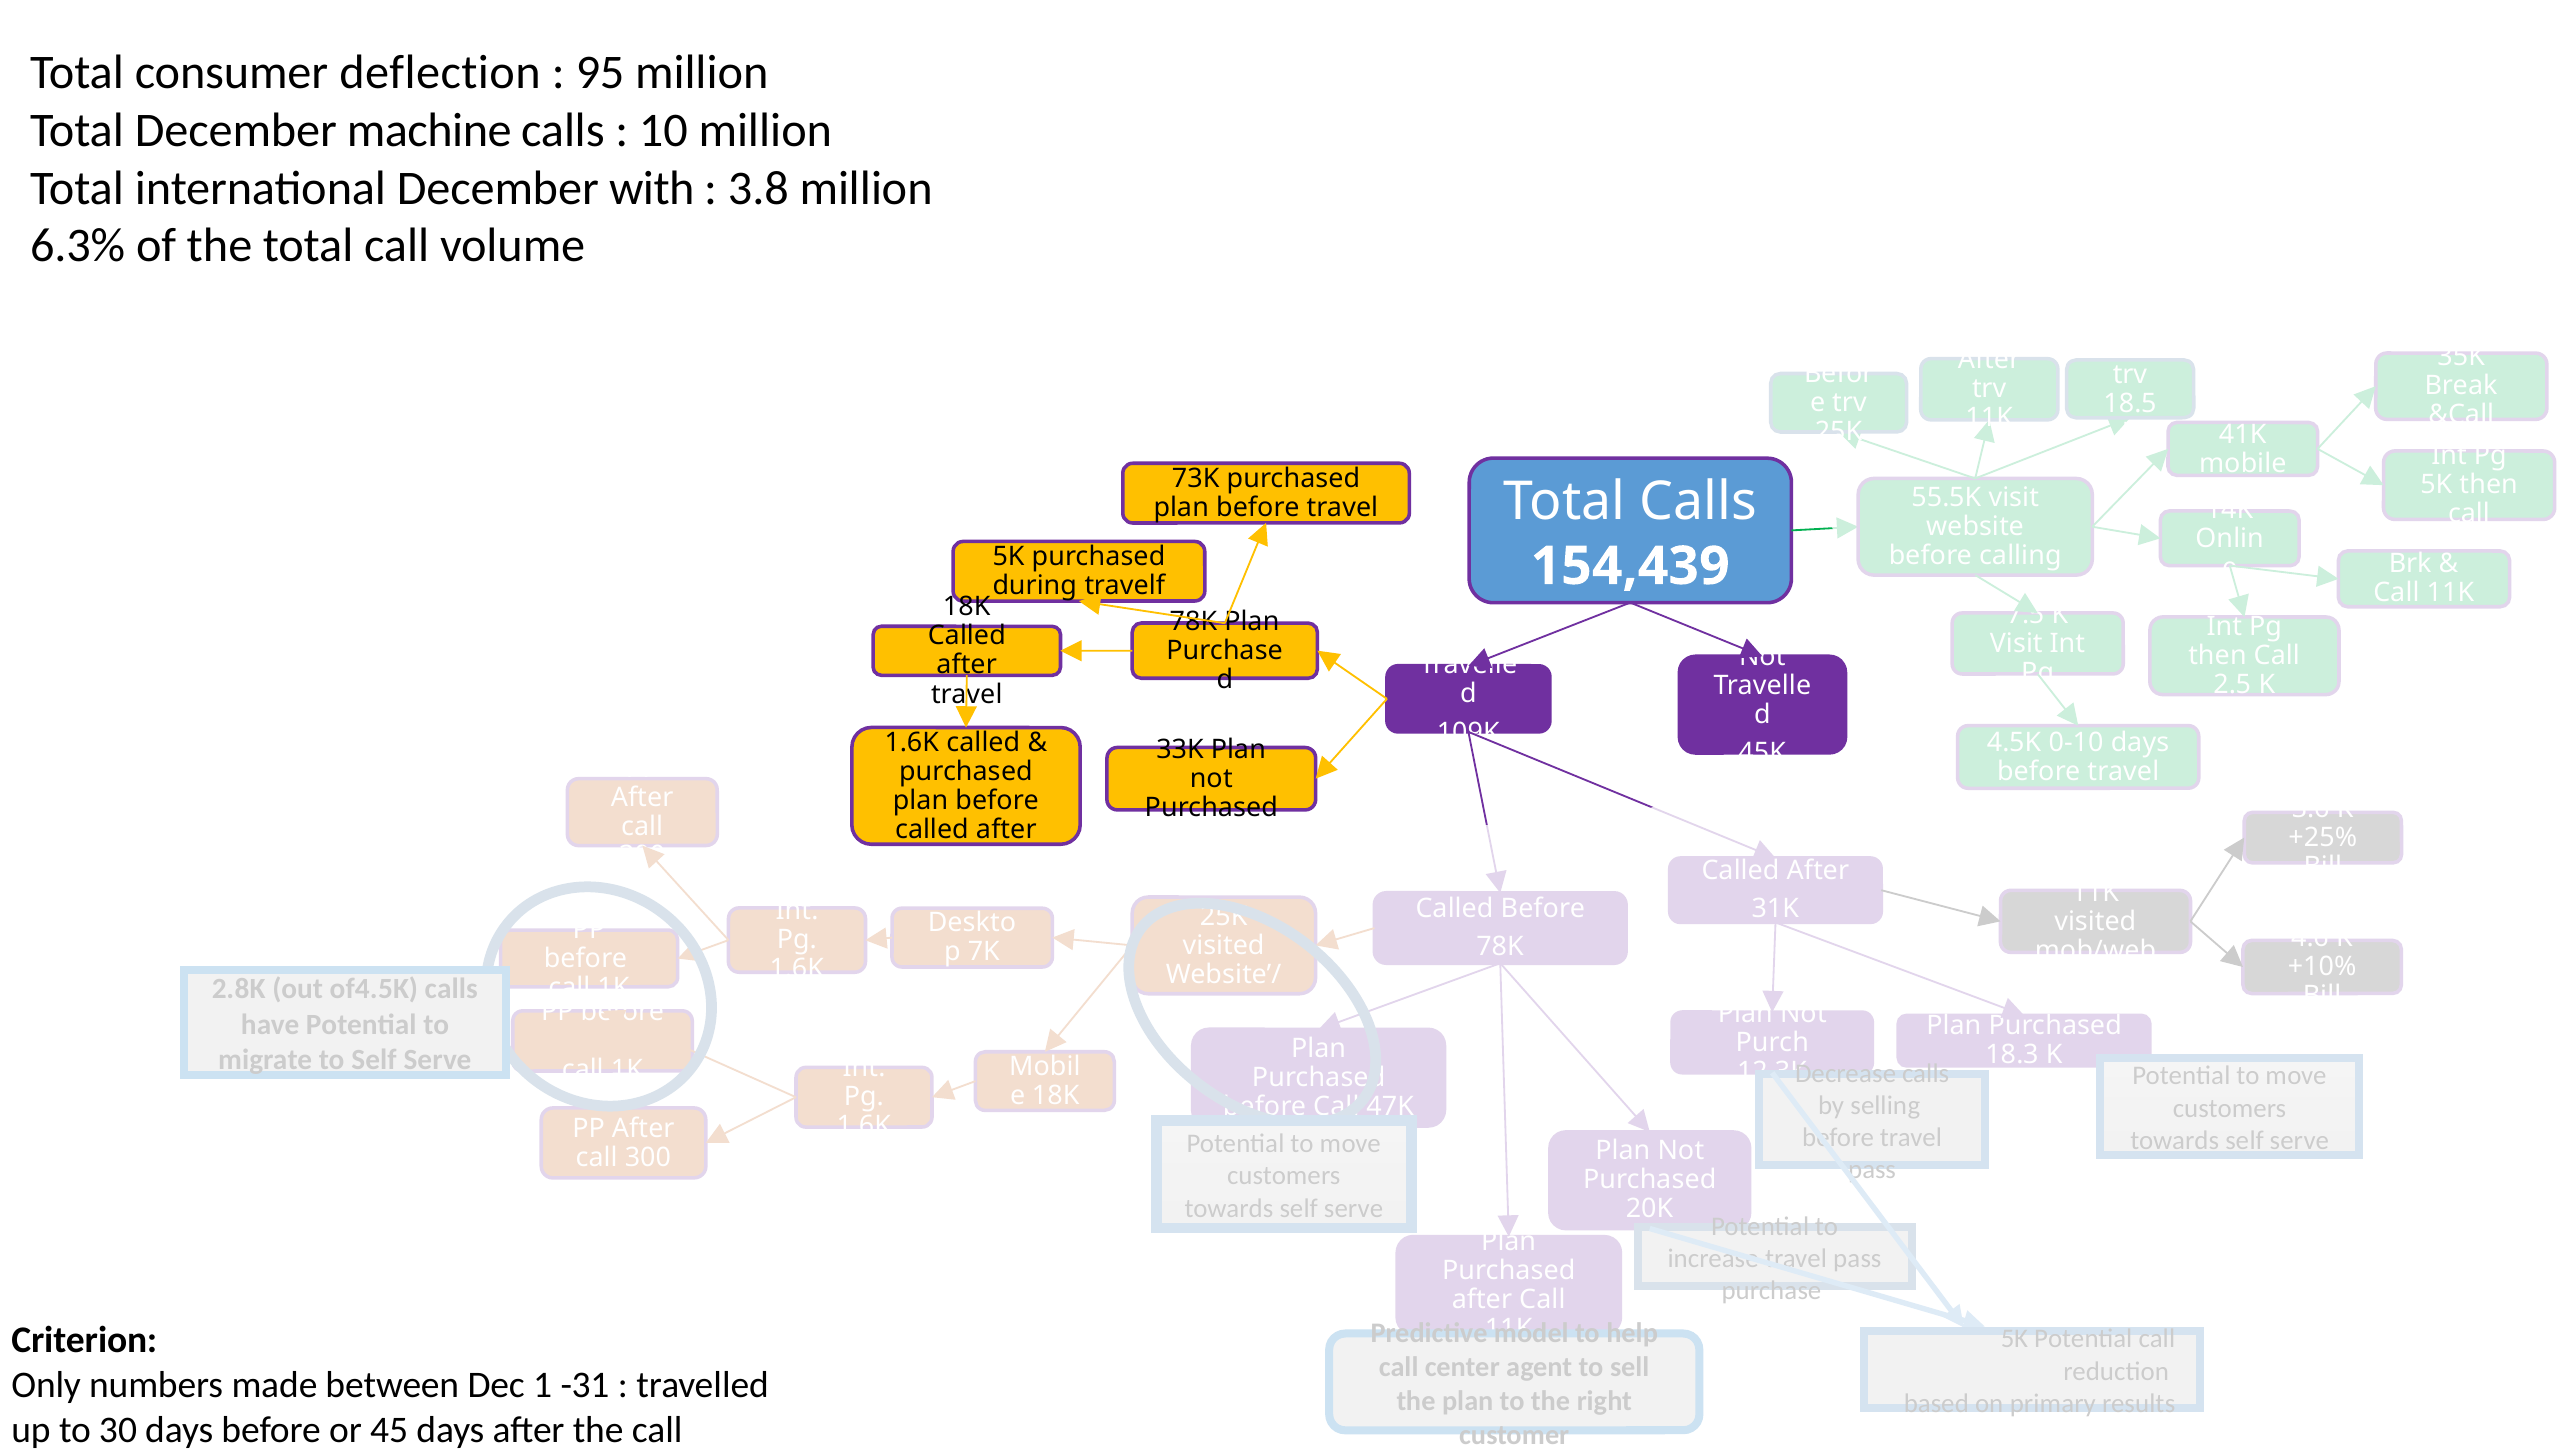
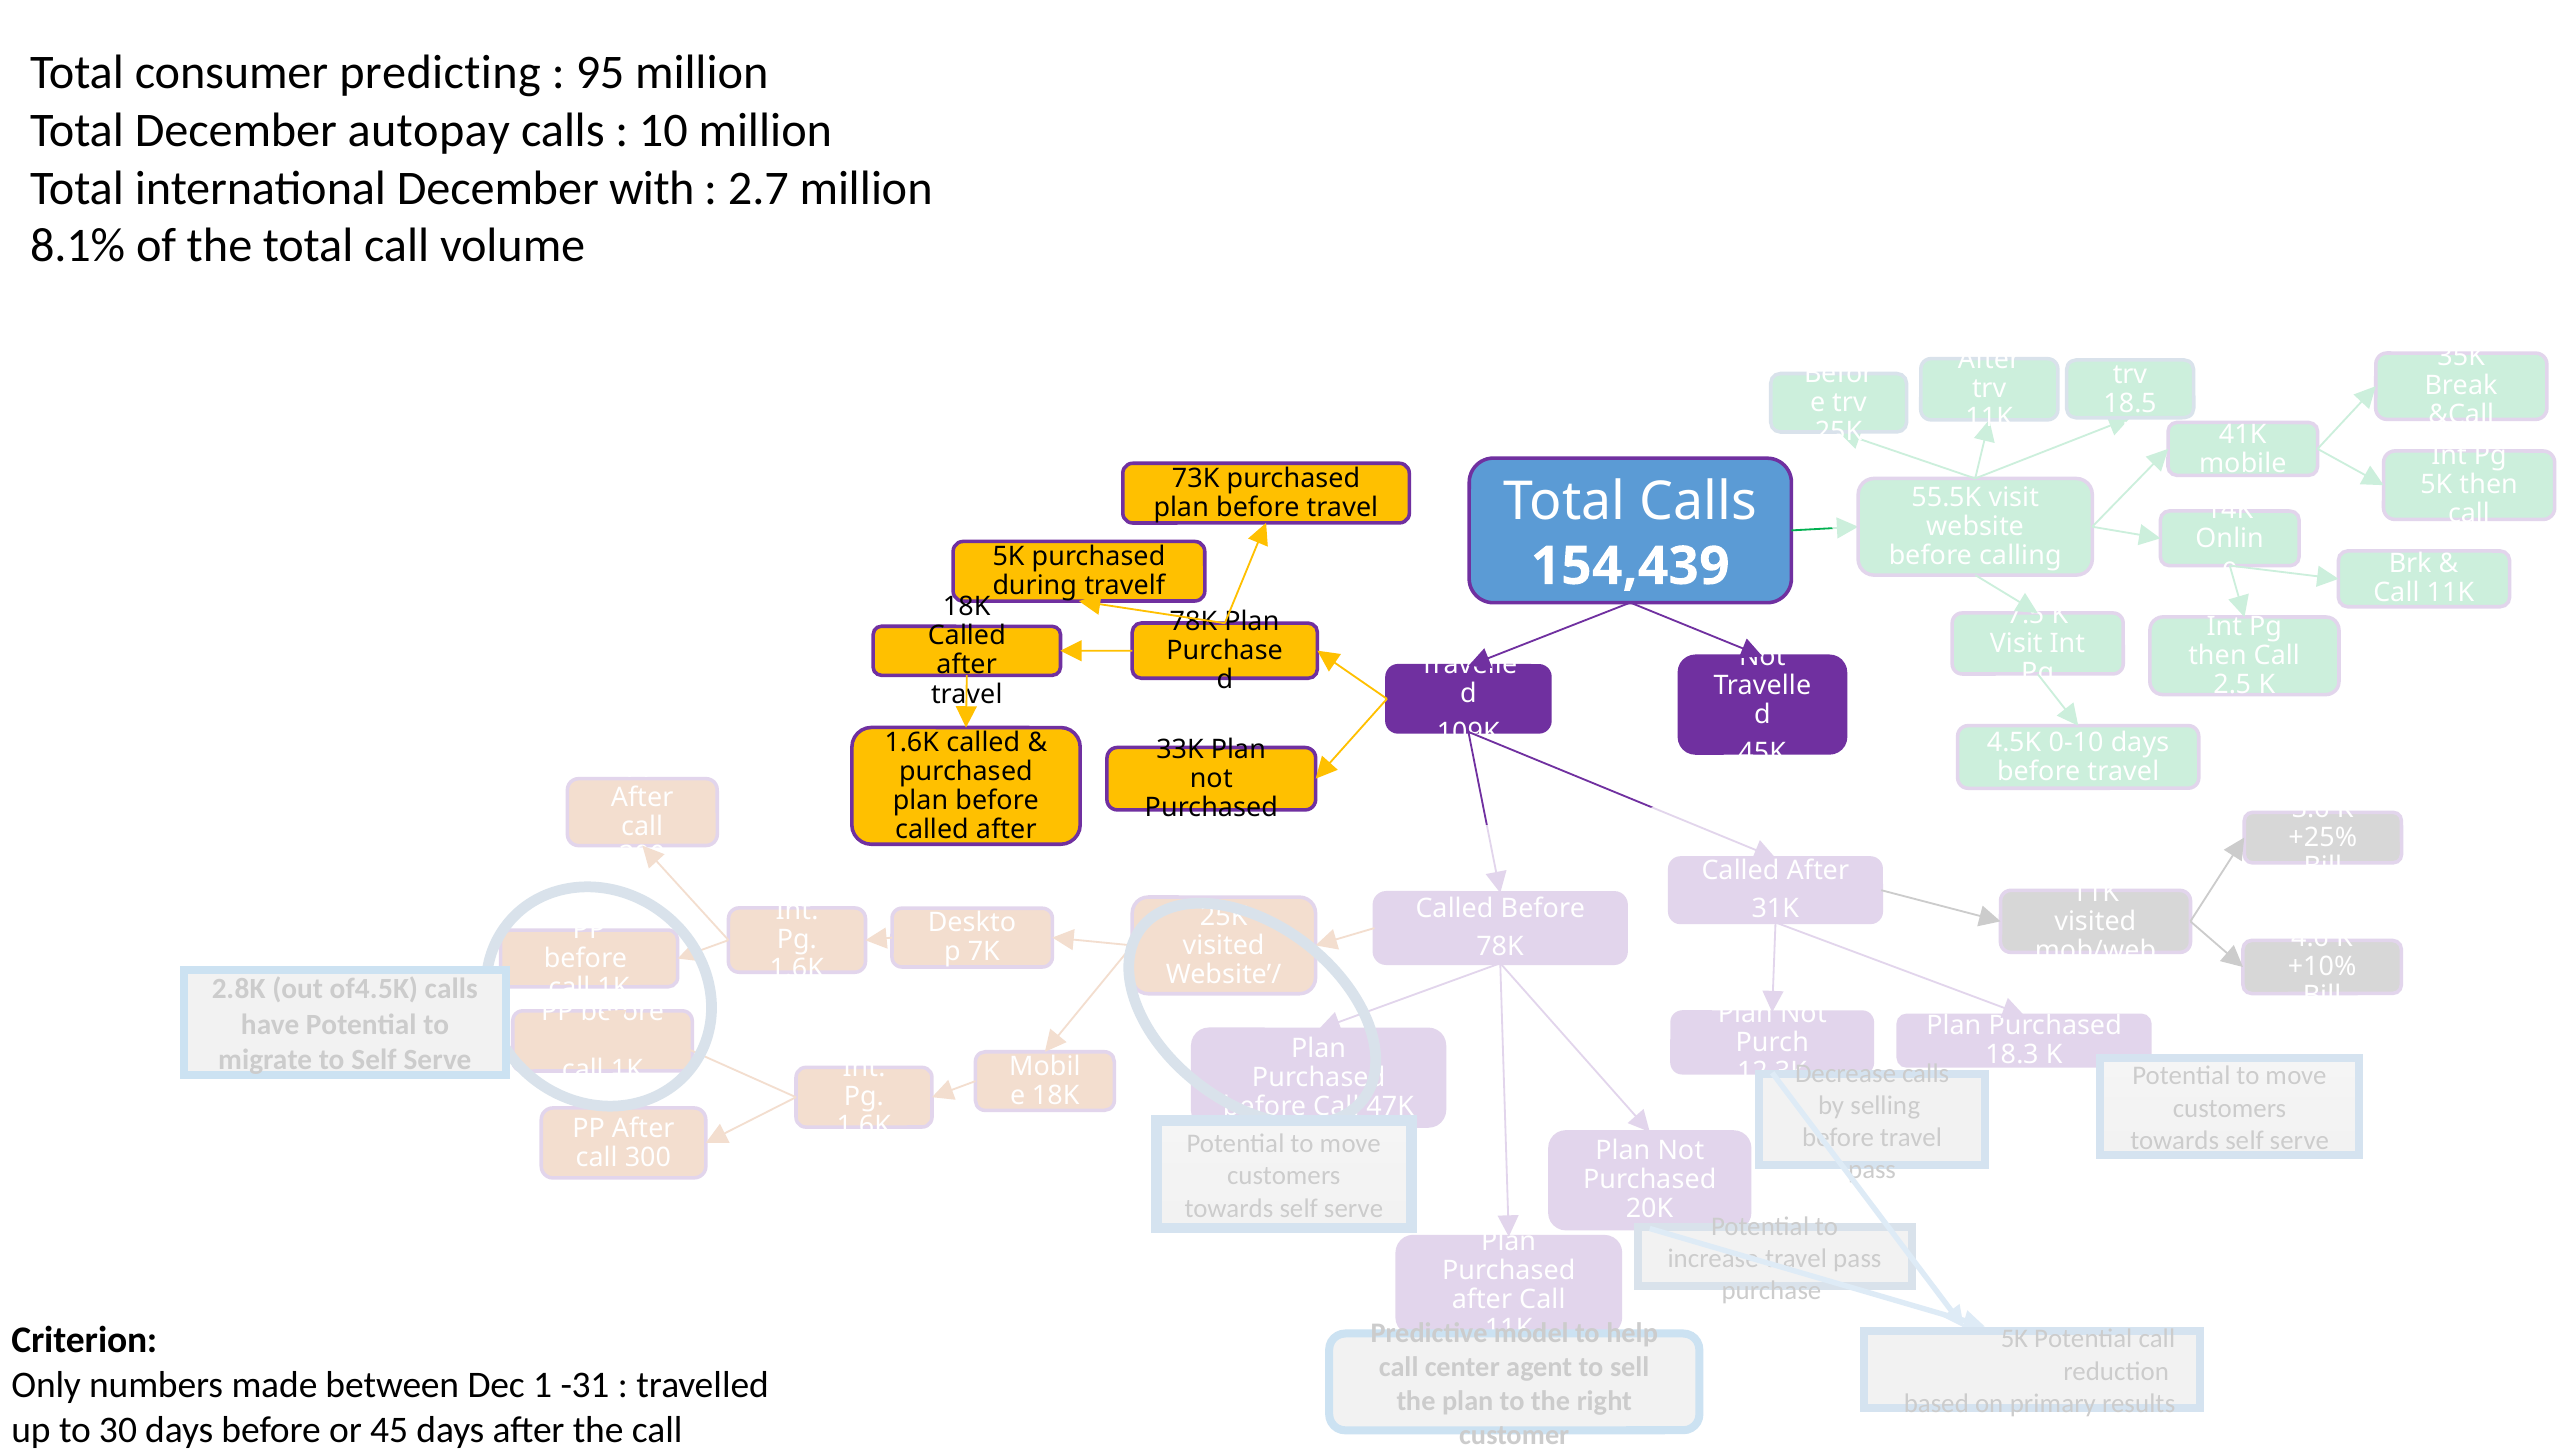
deflection: deflection -> predicting
machine: machine -> autopay
3.8: 3.8 -> 2.7
6.3%: 6.3% -> 8.1%
